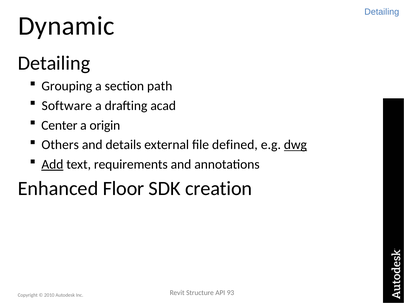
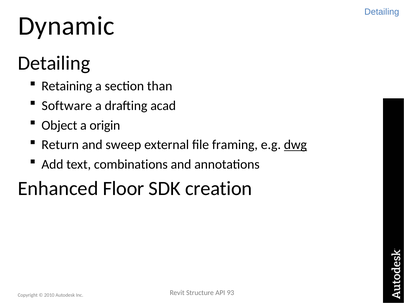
Grouping: Grouping -> Retaining
path: path -> than
Center: Center -> Object
Others: Others -> Return
details: details -> sweep
defined: defined -> framing
Add underline: present -> none
requirements: requirements -> combinations
